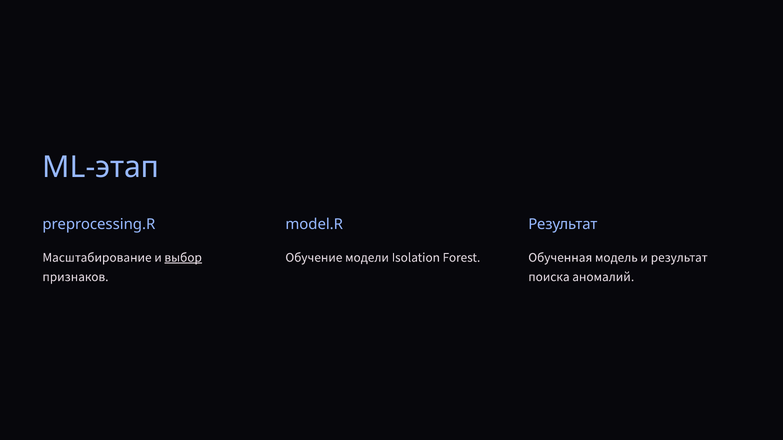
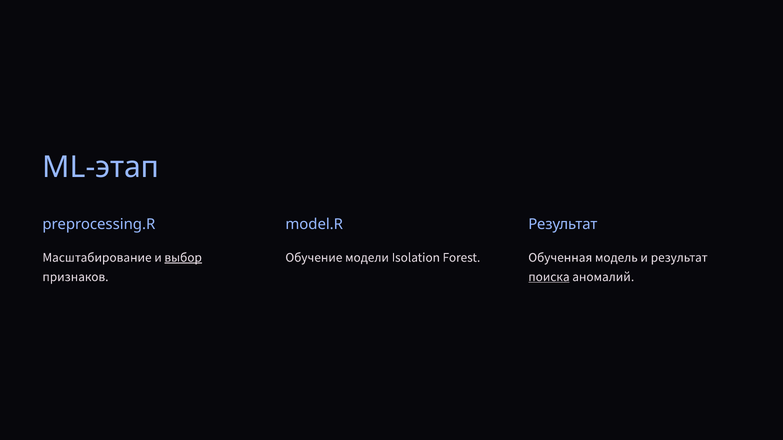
поиска underline: none -> present
